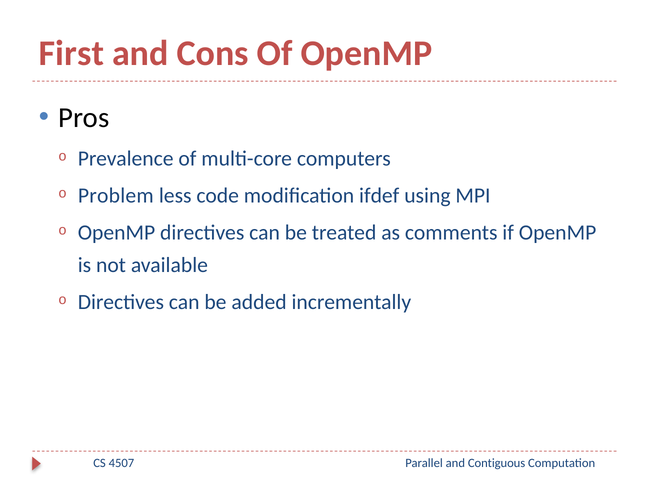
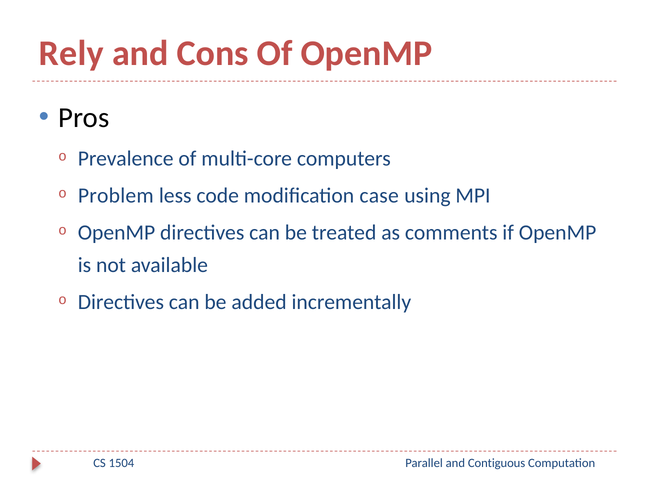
First: First -> Rely
ifdef: ifdef -> case
4507: 4507 -> 1504
